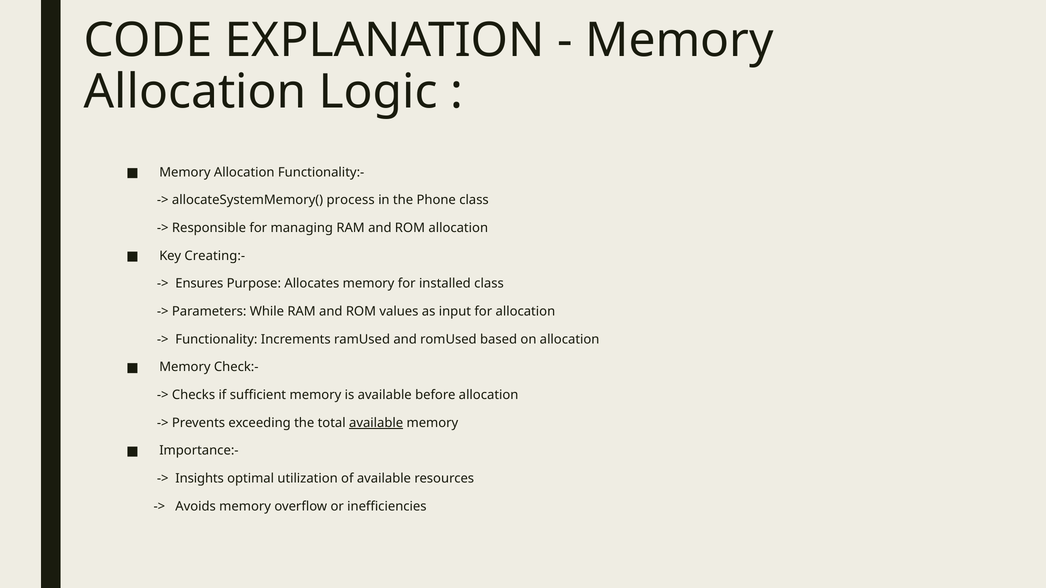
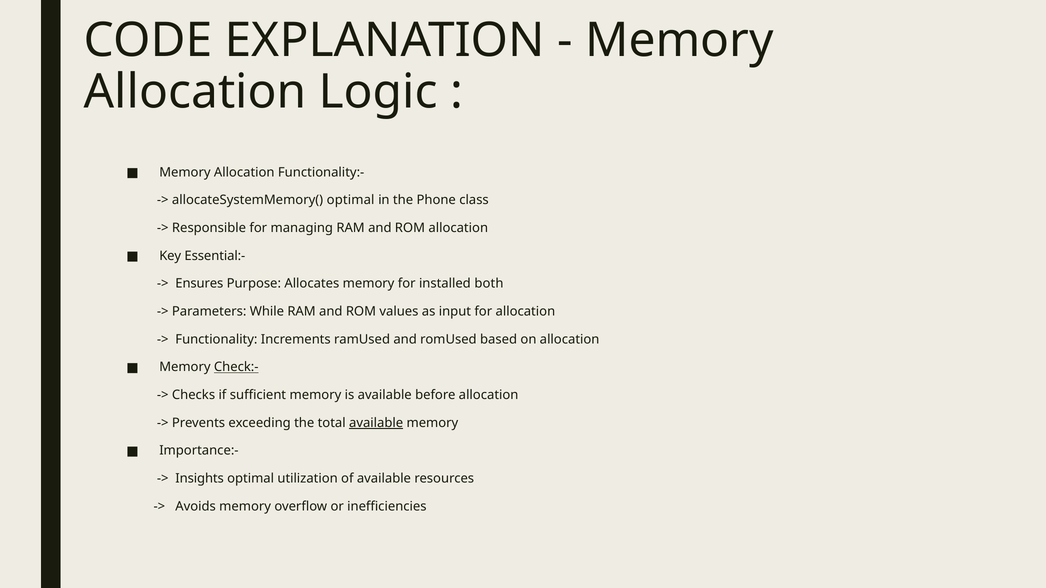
allocateSystemMemory( process: process -> optimal
Creating:-: Creating:- -> Essential:-
installed class: class -> both
Check:- underline: none -> present
